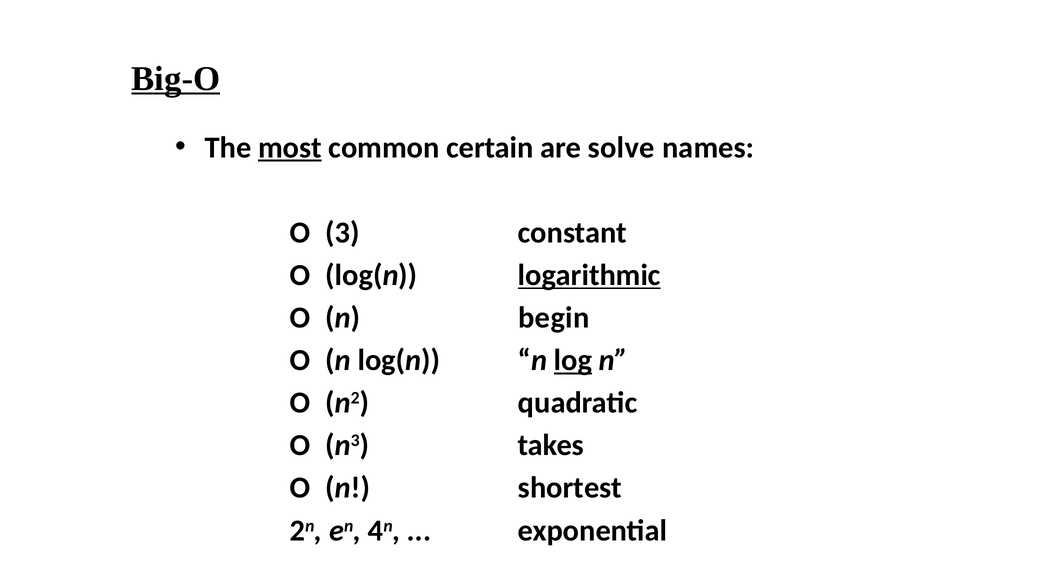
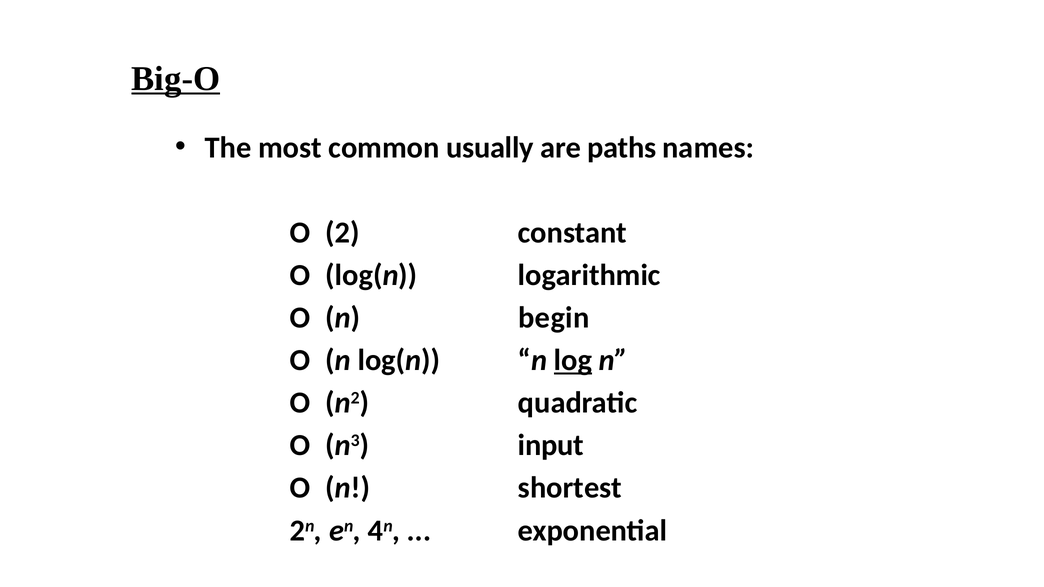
most underline: present -> none
certain: certain -> usually
solve: solve -> paths
3: 3 -> 2
logarithmic underline: present -> none
takes: takes -> input
